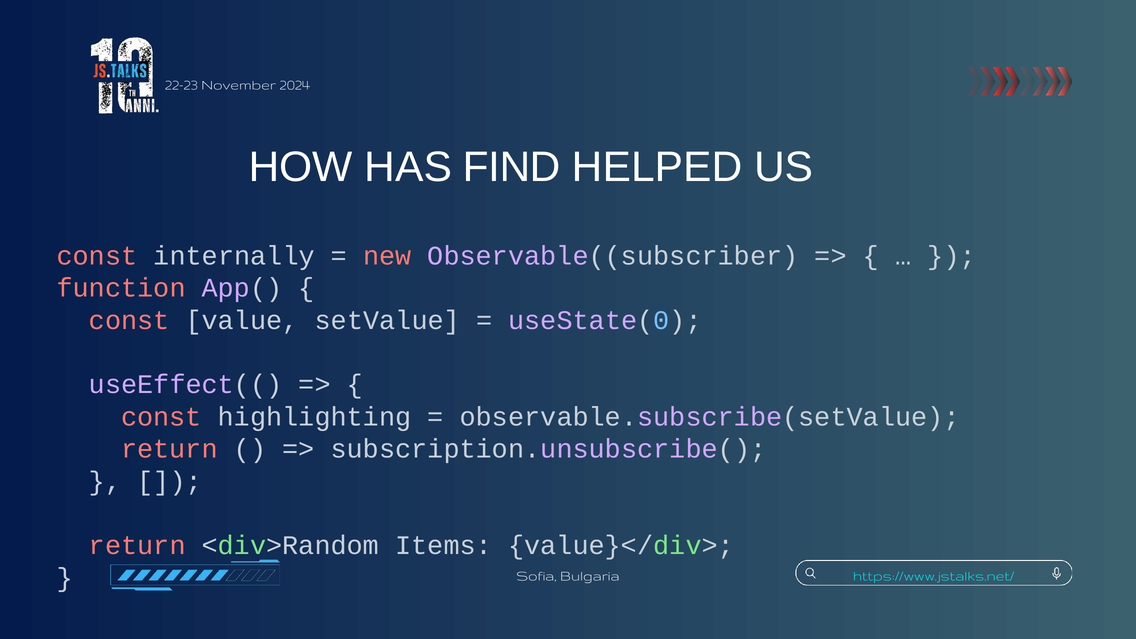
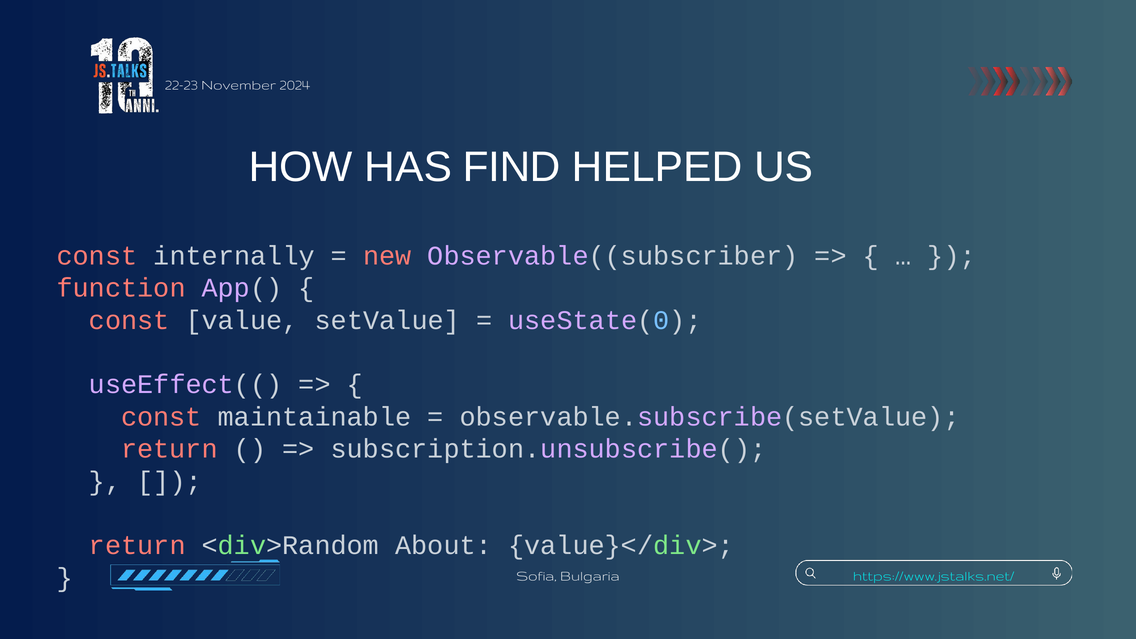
highlighting: highlighting -> maintainable
Items: Items -> About
